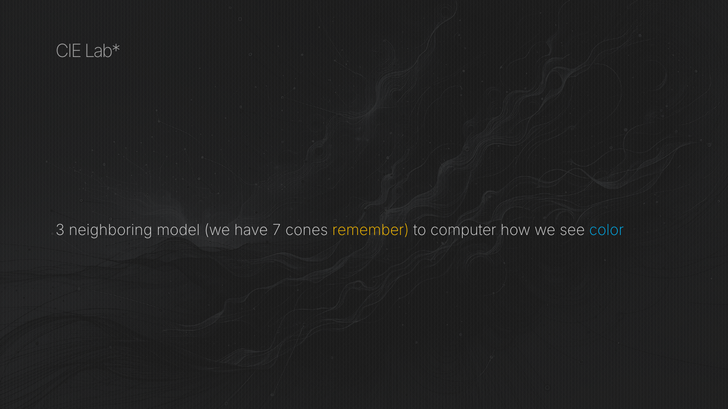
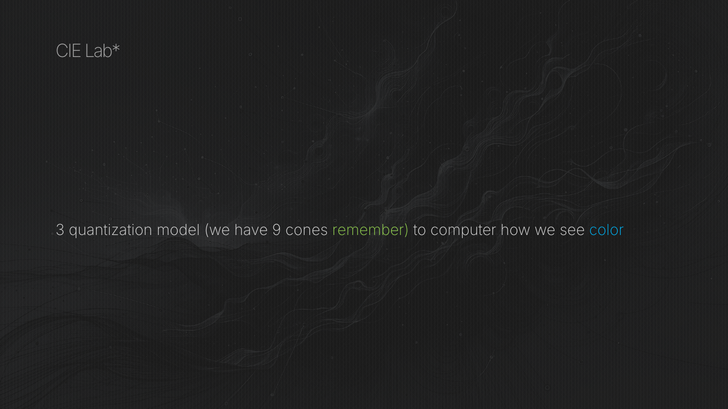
neighboring: neighboring -> quantization
7: 7 -> 9
remember colour: yellow -> light green
